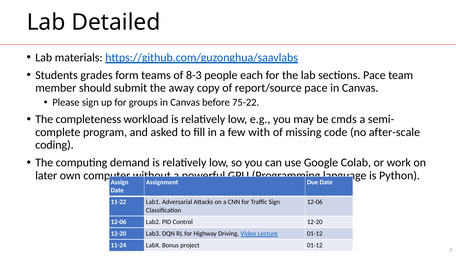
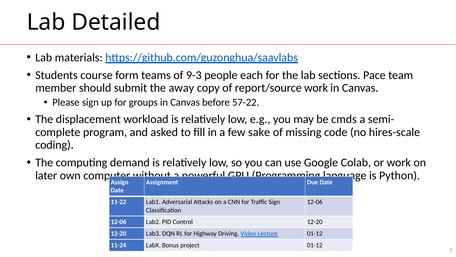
grades: grades -> course
8-3: 8-3 -> 9-3
report/source pace: pace -> work
75-22: 75-22 -> 57-22
completeness: completeness -> displacement
with: with -> sake
after-scale: after-scale -> hires-scale
